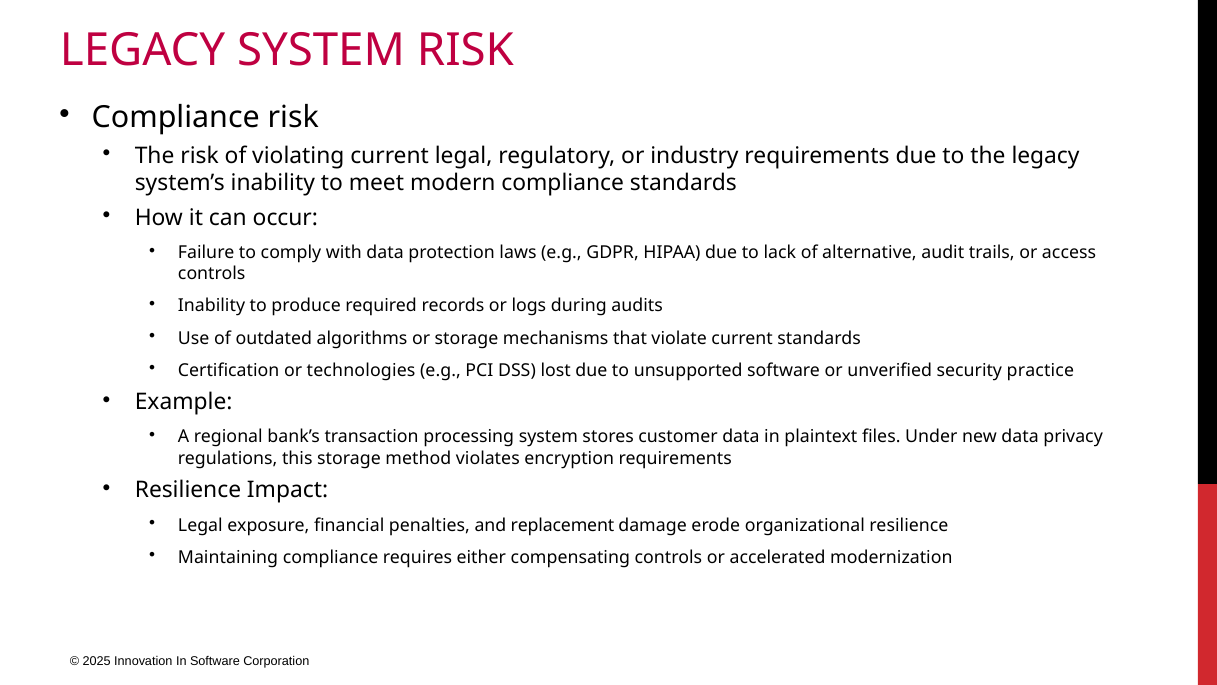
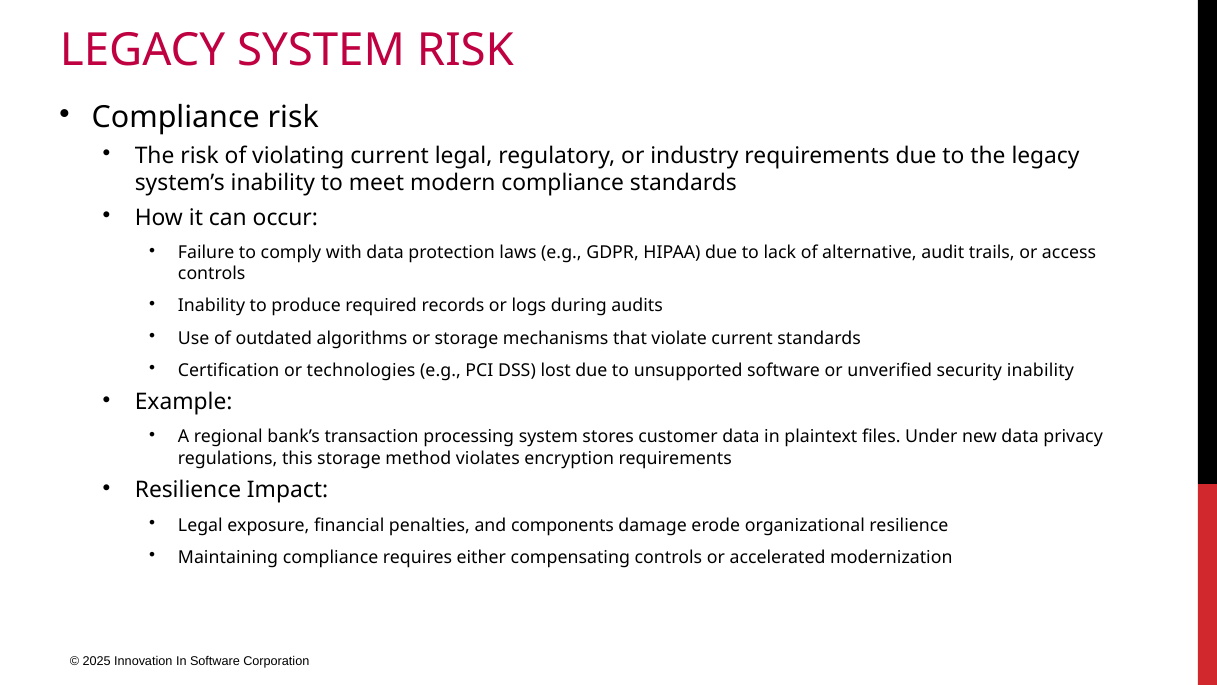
security practice: practice -> inability
replacement: replacement -> components
